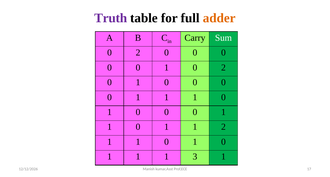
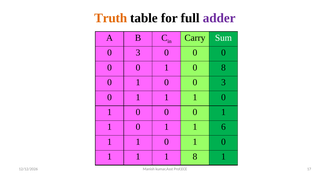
Truth colour: purple -> orange
adder colour: orange -> purple
2 at (138, 53): 2 -> 3
1 0 2: 2 -> 8
0 at (223, 82): 0 -> 3
1 2: 2 -> 6
1 3: 3 -> 8
